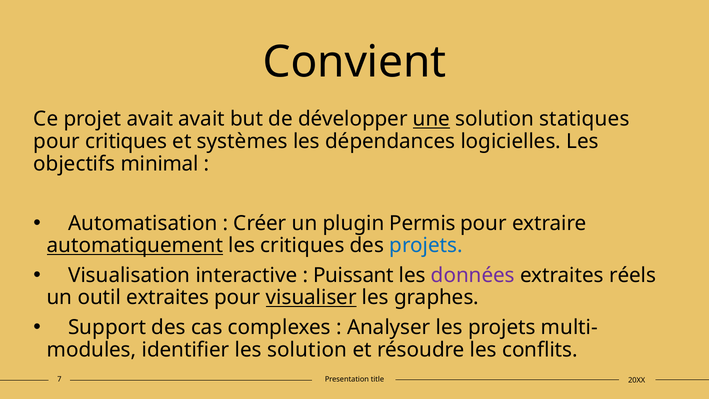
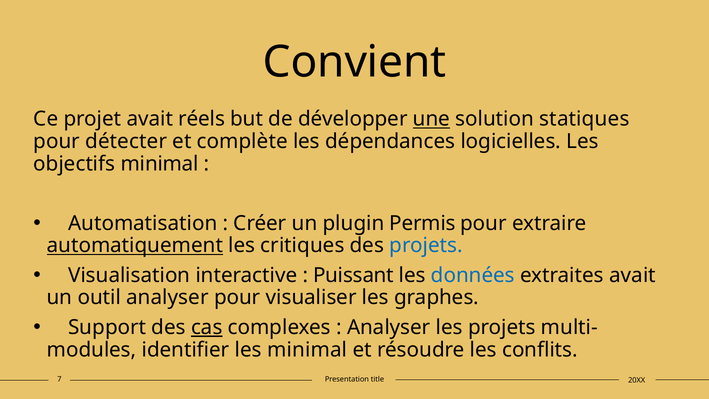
avait avait: avait -> réels
pour critiques: critiques -> détecter
systèmes: systèmes -> complète
données colour: purple -> blue
extraites réels: réels -> avait
outil extraites: extraites -> analyser
visualiser underline: present -> none
cas underline: none -> present
les solution: solution -> minimal
